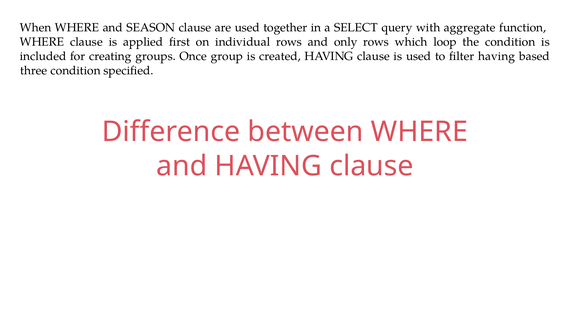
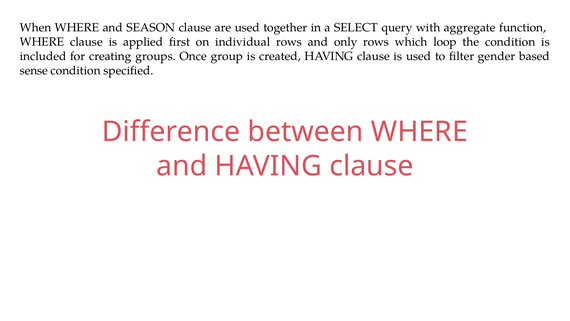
filter having: having -> gender
three: three -> sense
